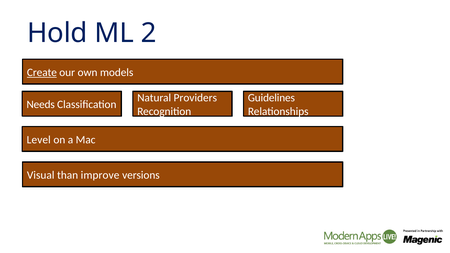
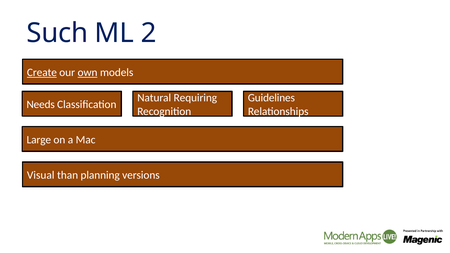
Hold: Hold -> Such
own underline: none -> present
Providers: Providers -> Requiring
Level: Level -> Large
improve: improve -> planning
